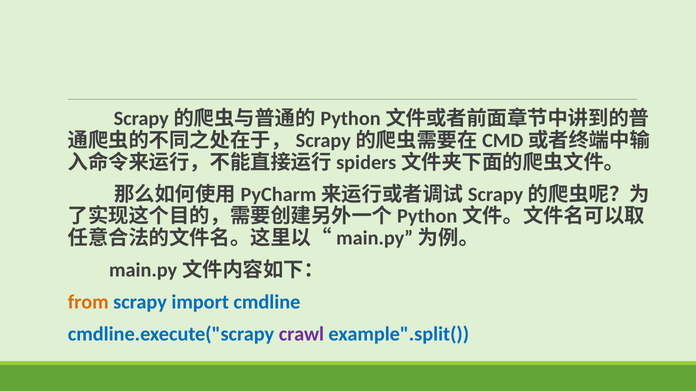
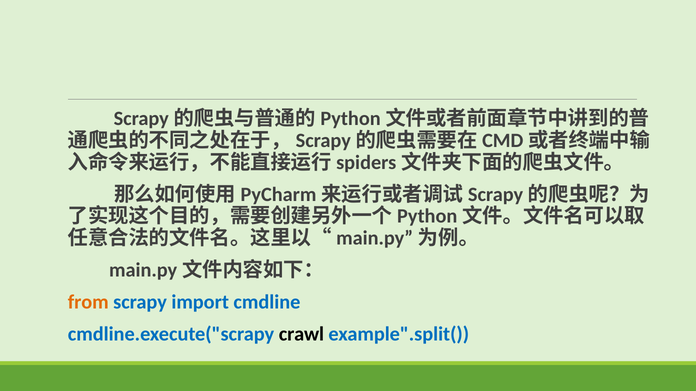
crawl colour: purple -> black
